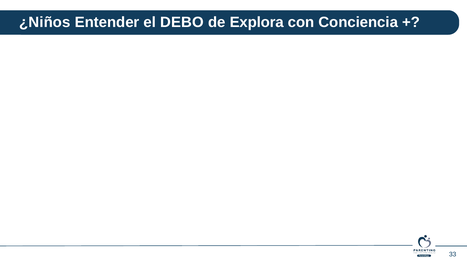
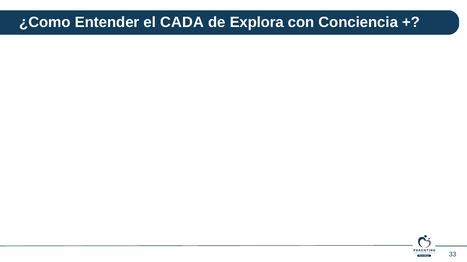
¿Niños: ¿Niños -> ¿Como
DEBO: DEBO -> CADA
